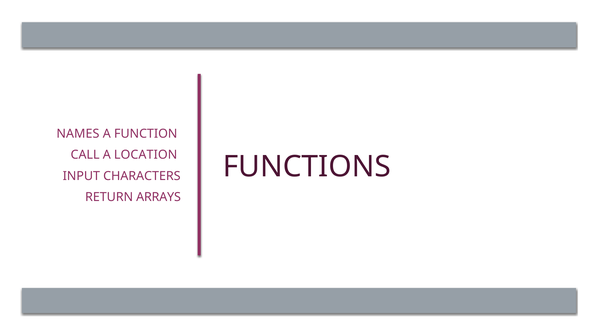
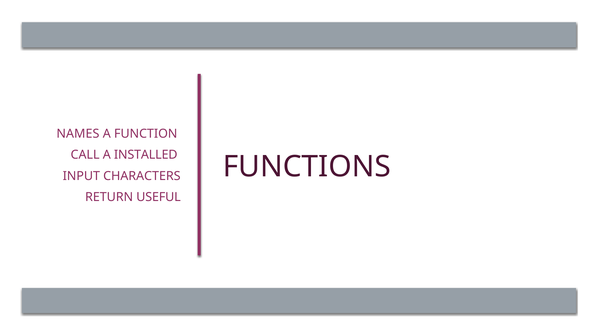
LOCATION: LOCATION -> INSTALLED
ARRAYS: ARRAYS -> USEFUL
